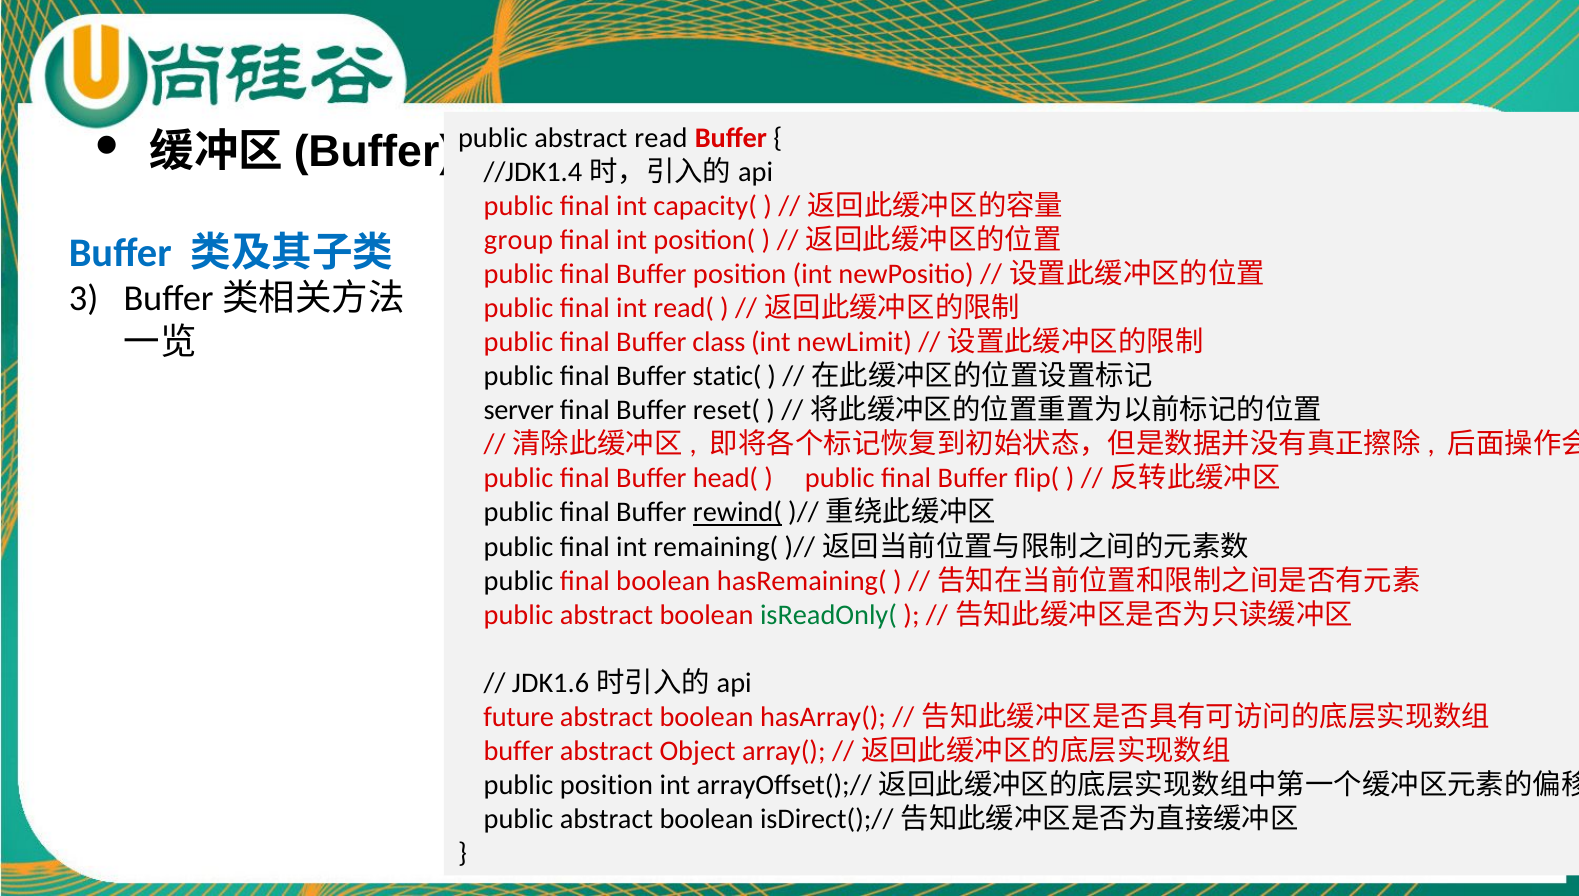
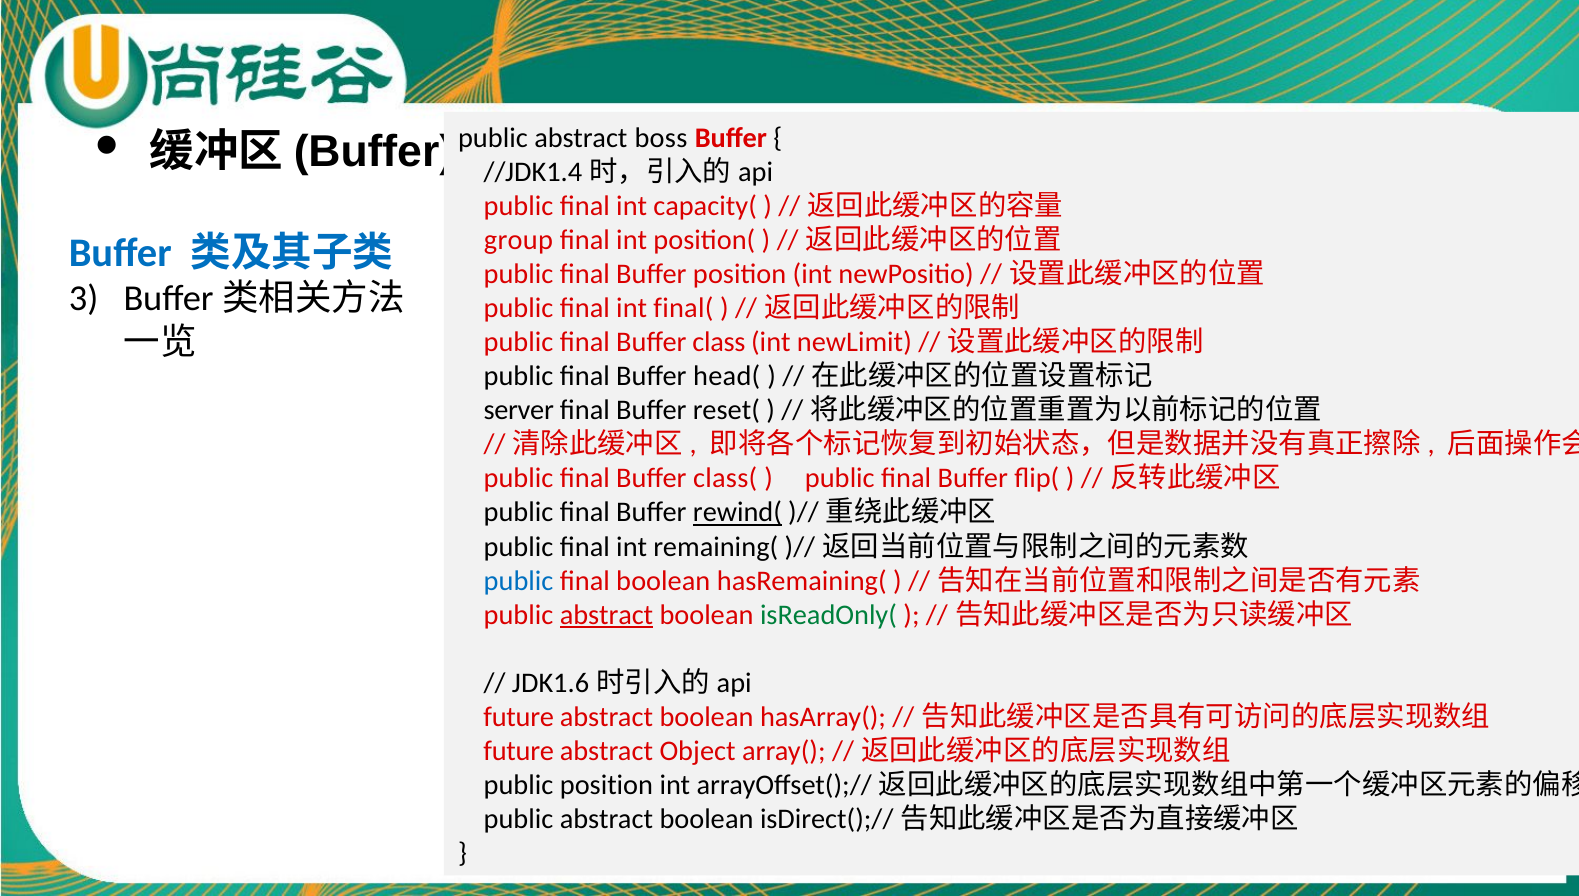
read: read -> boss
read(: read( -> final(
static(: static( -> head(
head(: head( -> class(
public at (519, 581) colour: black -> blue
abstract at (606, 615) underline: none -> present
buffer at (519, 751): buffer -> future
